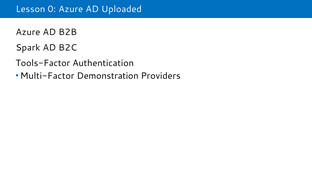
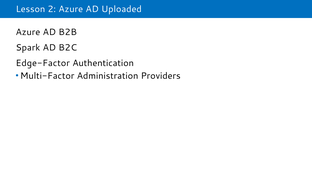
0: 0 -> 2
Tools-Factor: Tools-Factor -> Edge-Factor
Demonstration: Demonstration -> Administration
